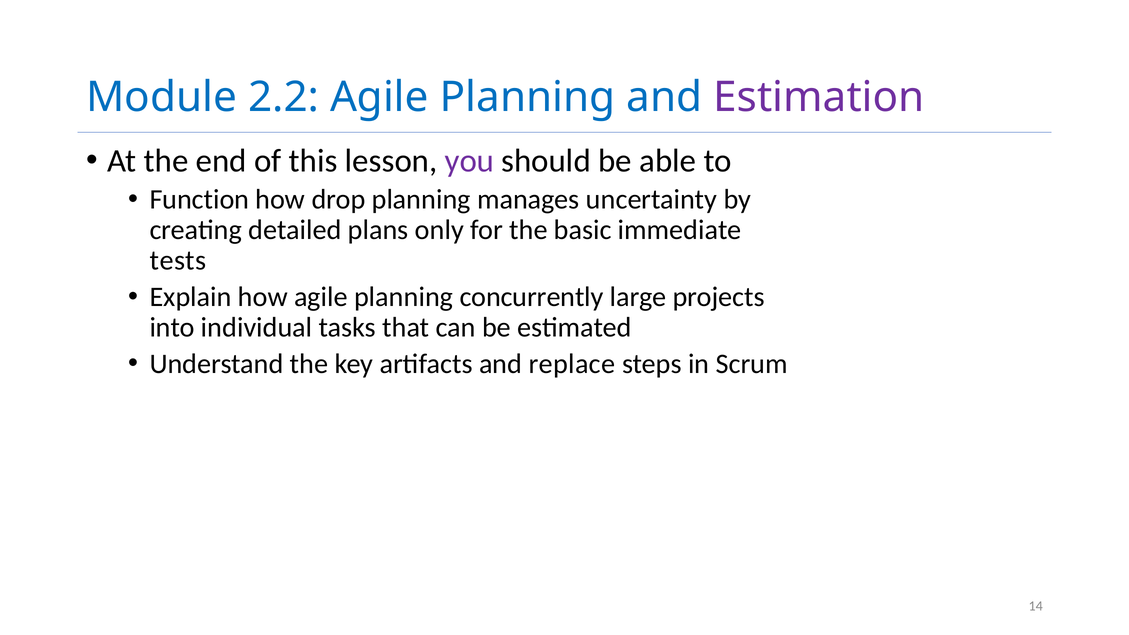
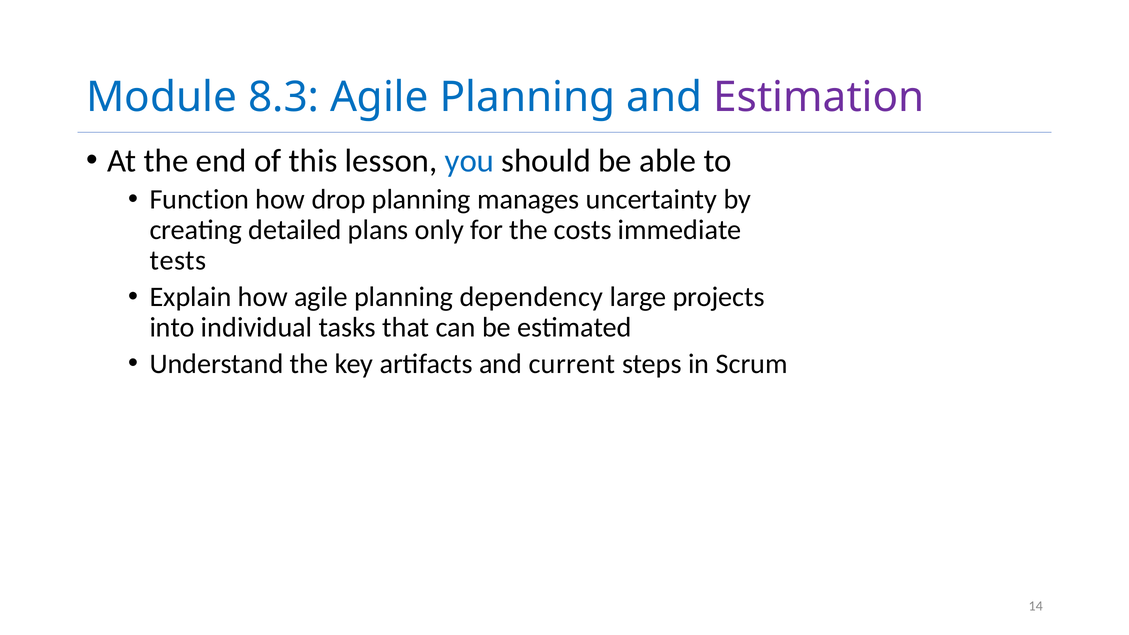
2.2: 2.2 -> 8.3
you colour: purple -> blue
basic: basic -> costs
concurrently: concurrently -> dependency
replace: replace -> current
